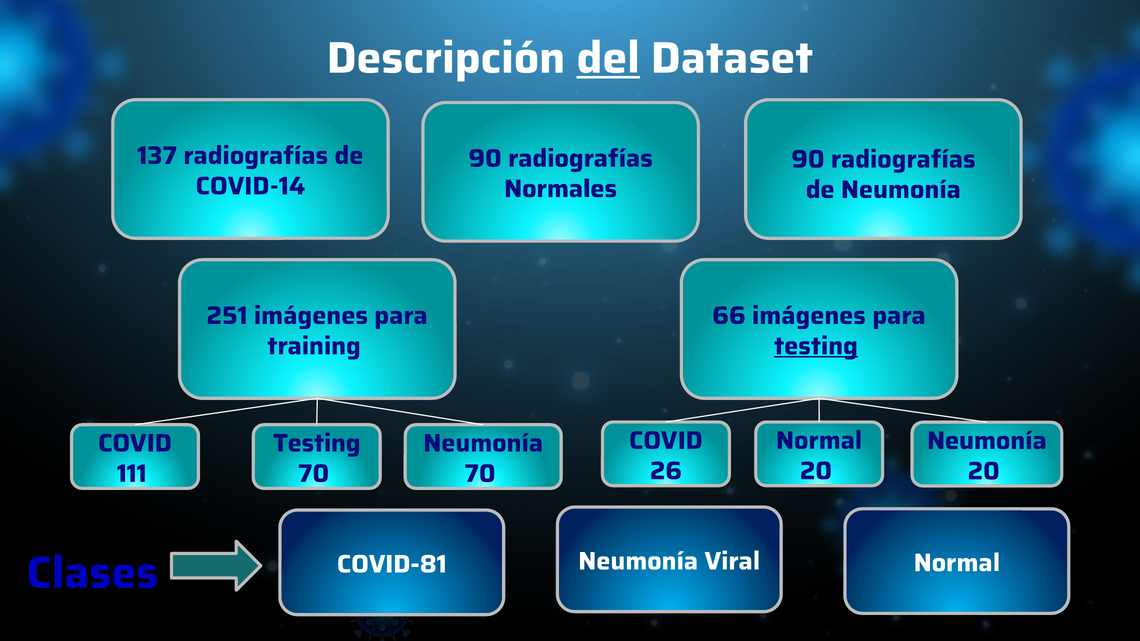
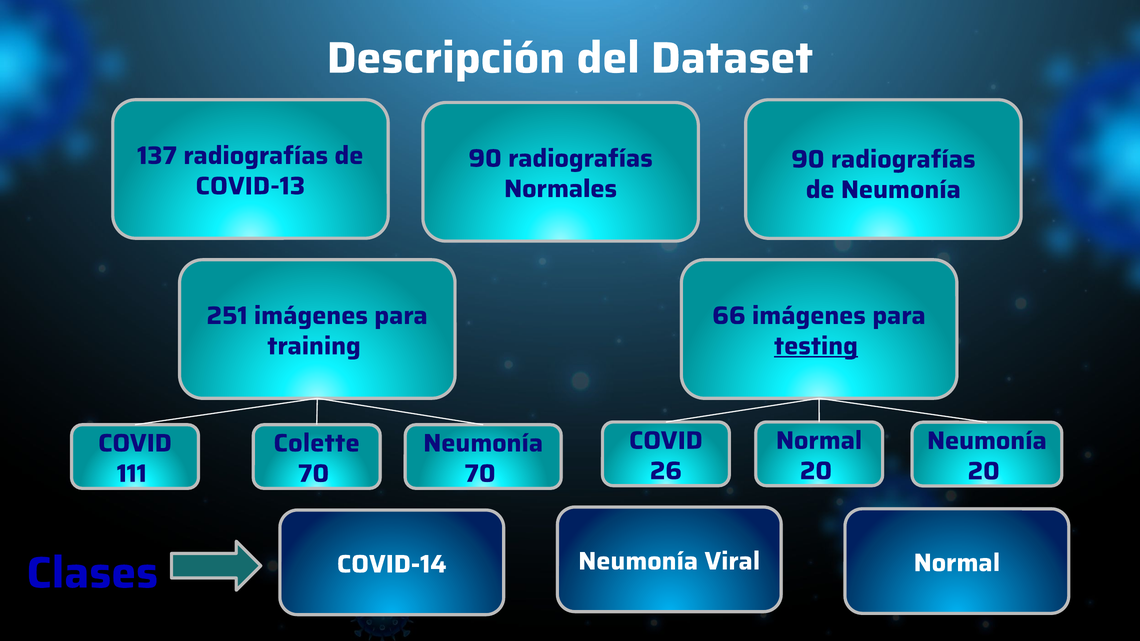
del underline: present -> none
COVID-14: COVID-14 -> COVID-13
Testing at (317, 443): Testing -> Colette
COVID-81: COVID-81 -> COVID-14
